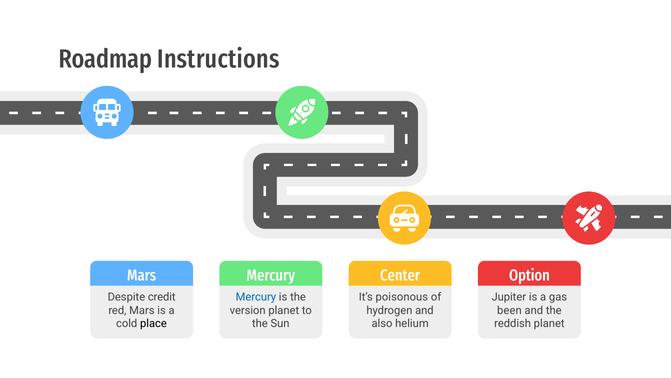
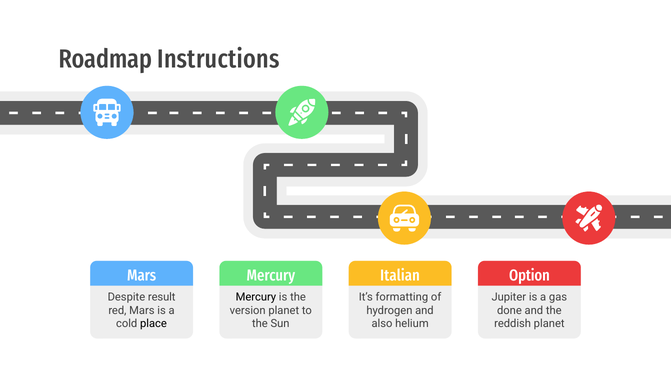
Center: Center -> Italian
credit: credit -> result
Mercury at (256, 296) colour: blue -> black
poisonous: poisonous -> formatting
been: been -> done
